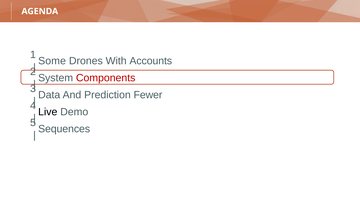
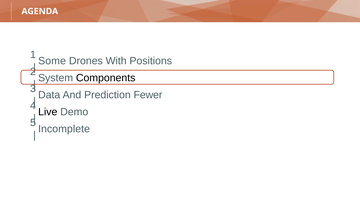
Accounts: Accounts -> Positions
Components colour: red -> black
Sequences: Sequences -> Incomplete
